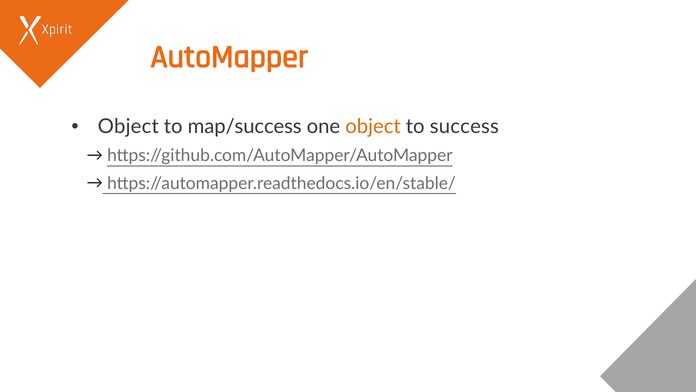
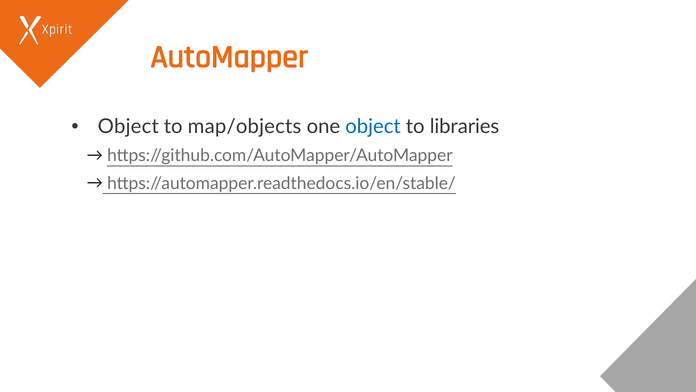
map/success: map/success -> map/objects
object at (373, 126) colour: orange -> blue
success: success -> libraries
